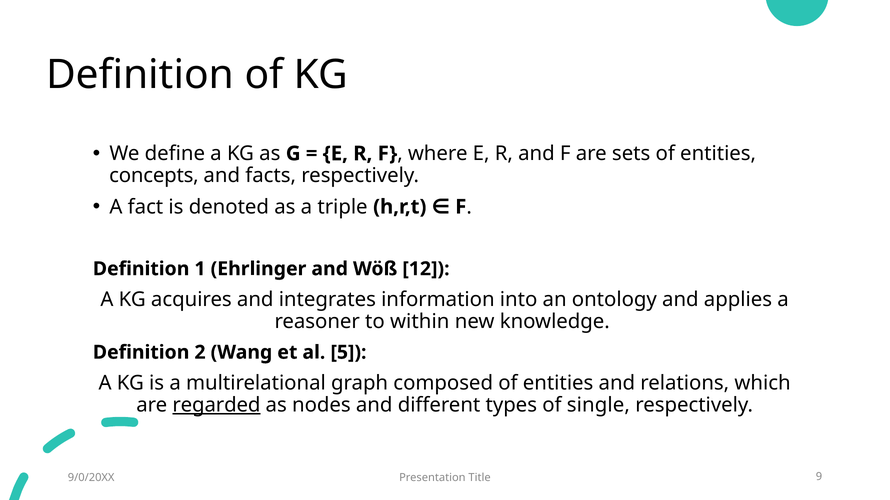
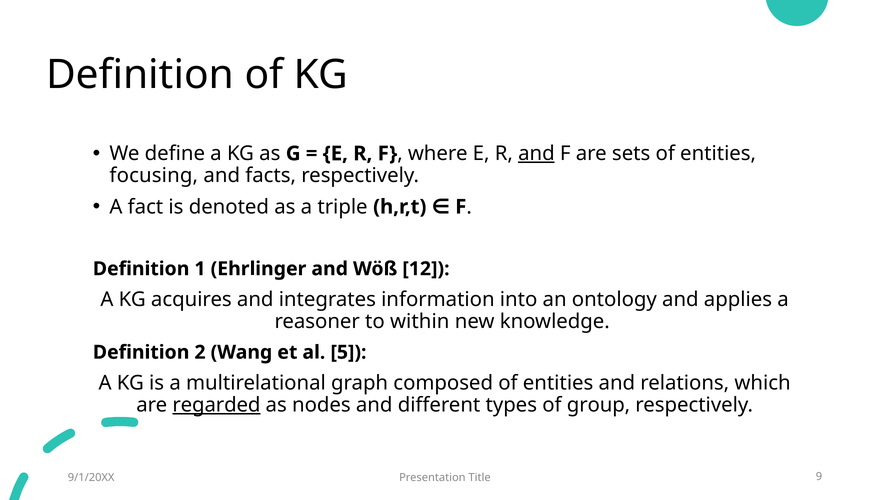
and at (536, 154) underline: none -> present
concepts: concepts -> focusing
single: single -> group
9/0/20XX: 9/0/20XX -> 9/1/20XX
